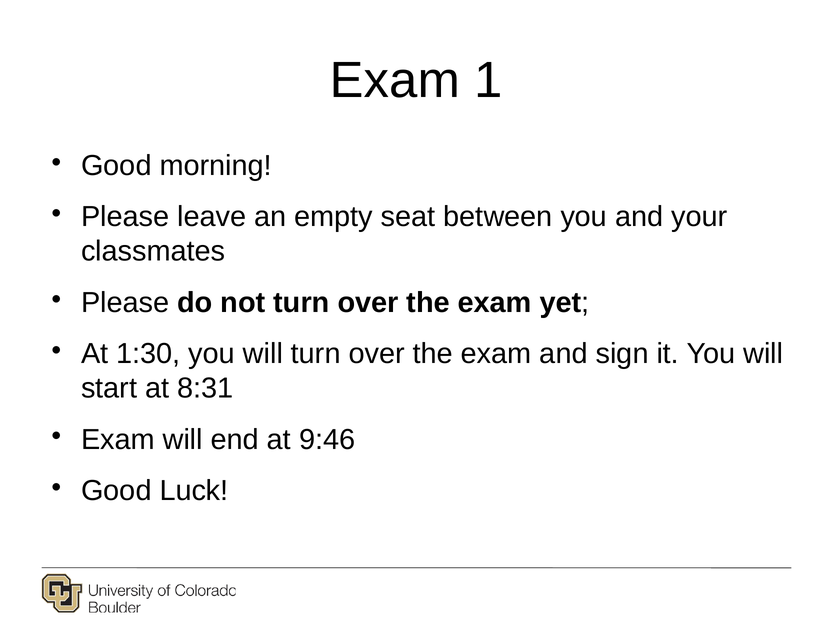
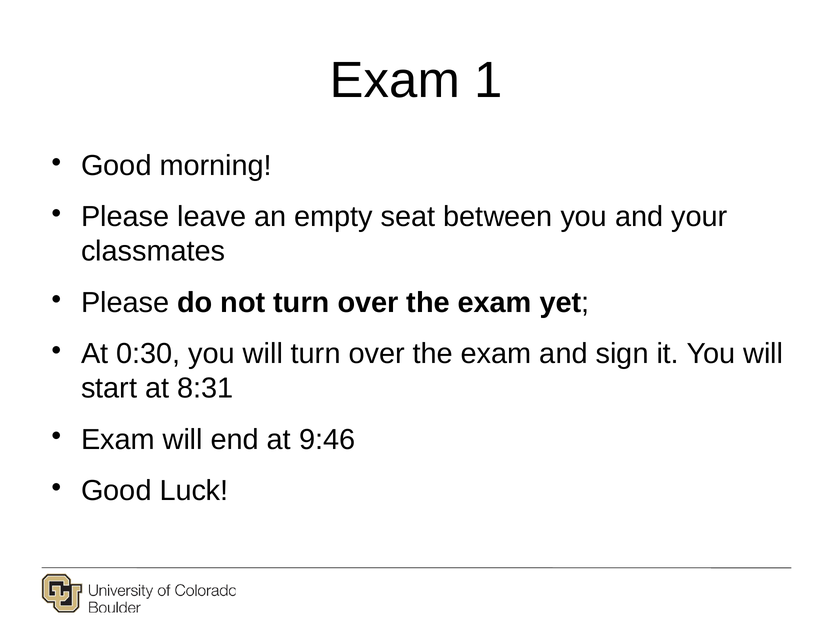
1:30: 1:30 -> 0:30
